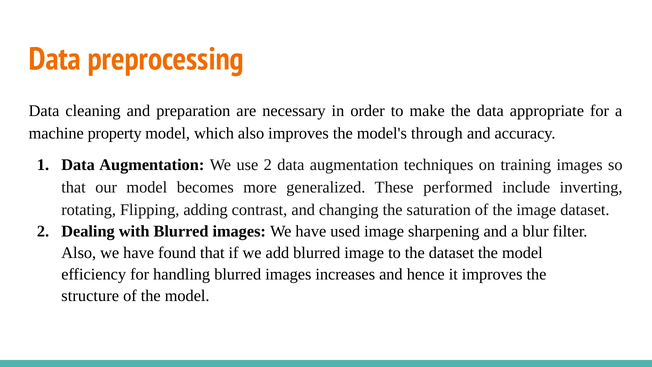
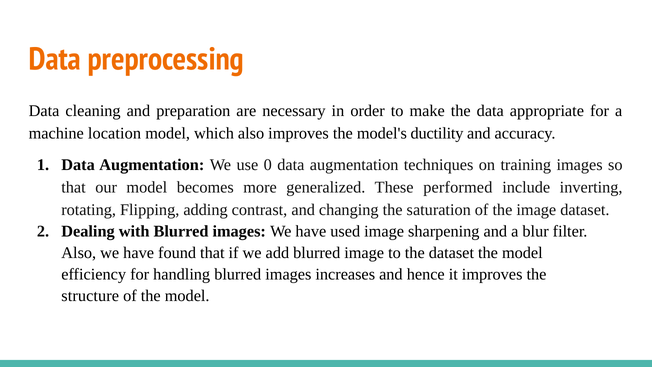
property: property -> location
through: through -> ductility
use 2: 2 -> 0
